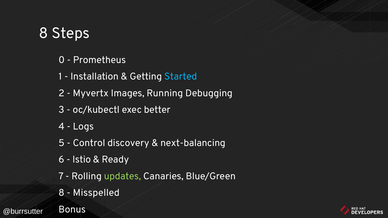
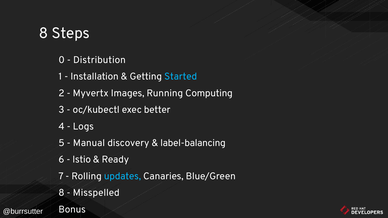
Prometheus: Prometheus -> Distribution
Debugging: Debugging -> Computing
Control: Control -> Manual
next-balancing: next-balancing -> label-balancing
updates colour: light green -> light blue
